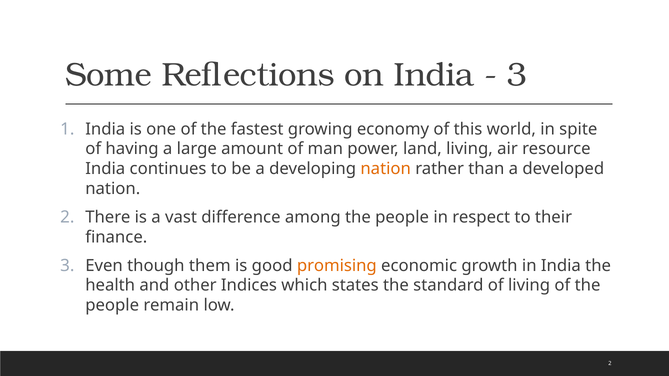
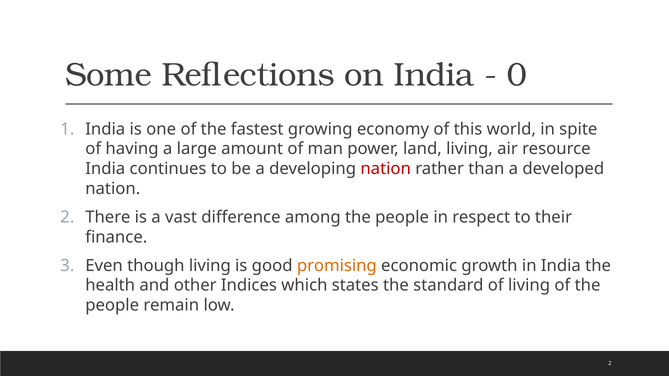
3 at (517, 75): 3 -> 0
nation at (386, 169) colour: orange -> red
though them: them -> living
